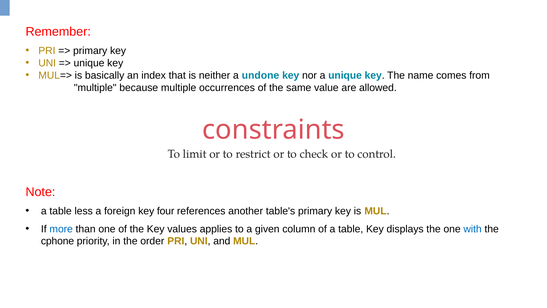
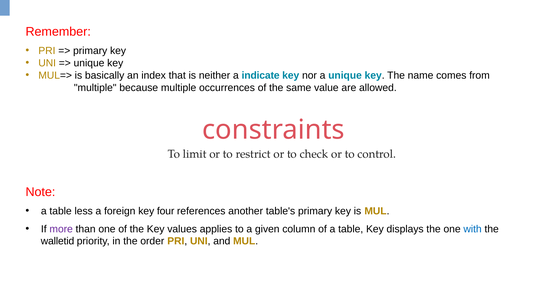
undone: undone -> indicate
more colour: blue -> purple
cphone: cphone -> walletid
